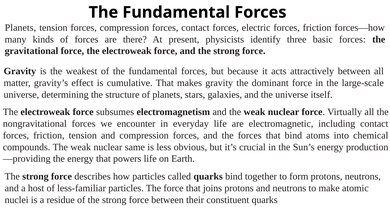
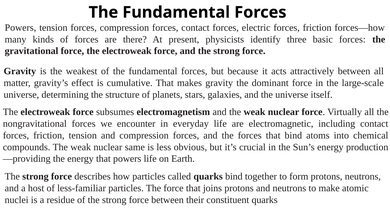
Planets at (20, 28): Planets -> Powers
